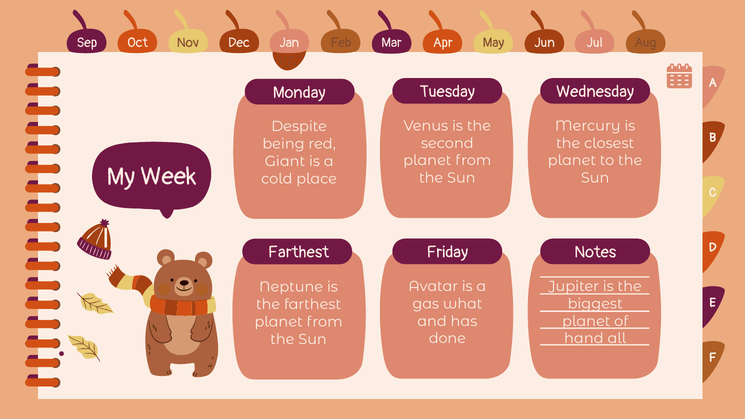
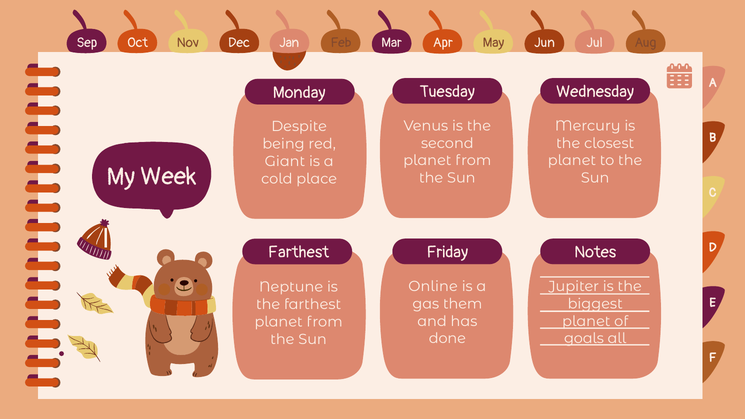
Avatar: Avatar -> Online
what: what -> them
hand: hand -> goals
